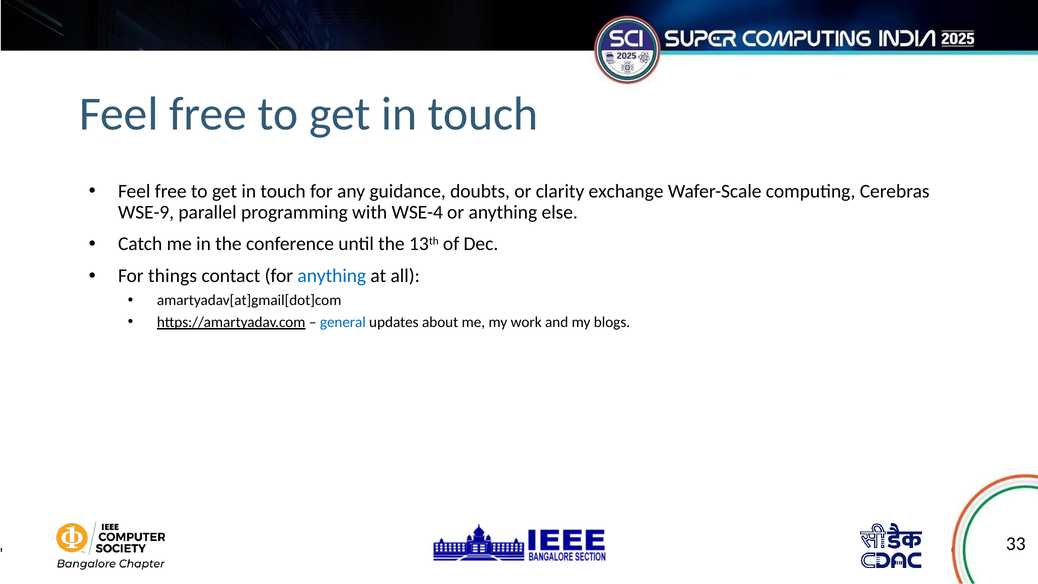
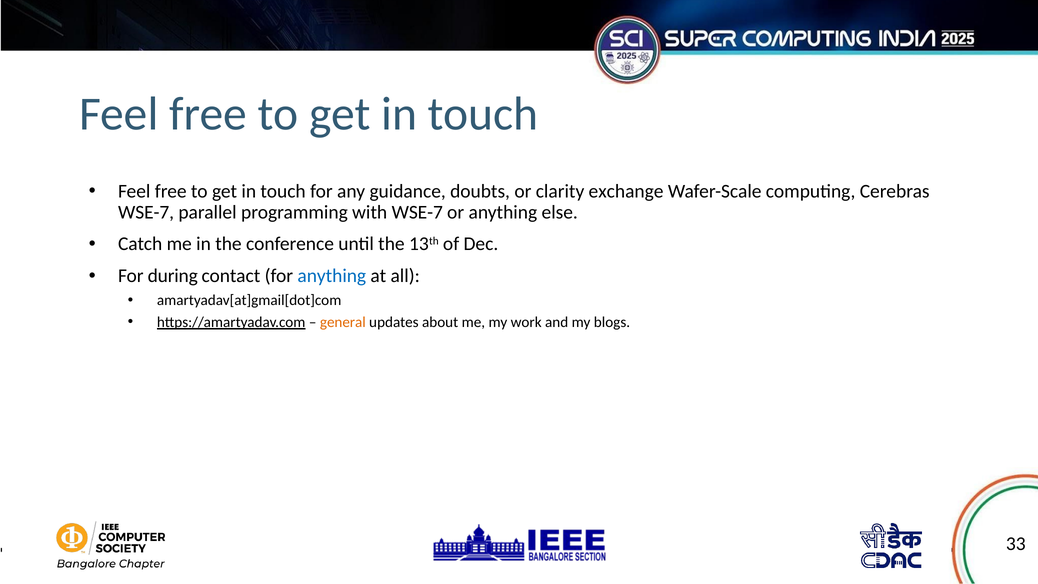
WSE-9 at (146, 212): WSE-9 -> WSE-7
with WSE-4: WSE-4 -> WSE-7
things: things -> during
general colour: blue -> orange
